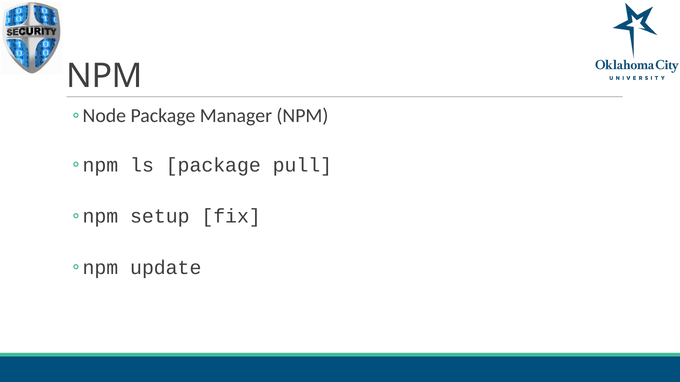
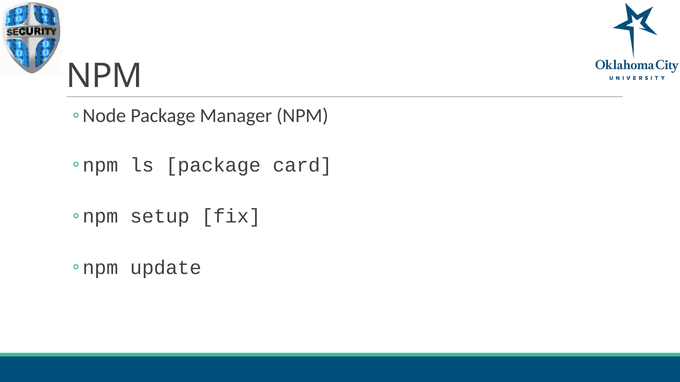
pull: pull -> card
